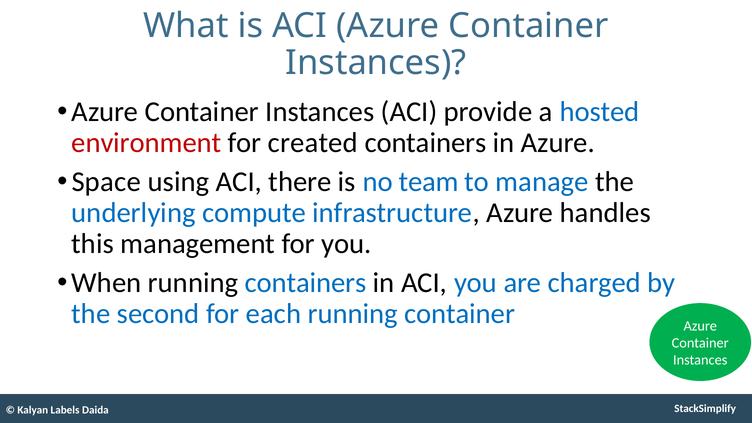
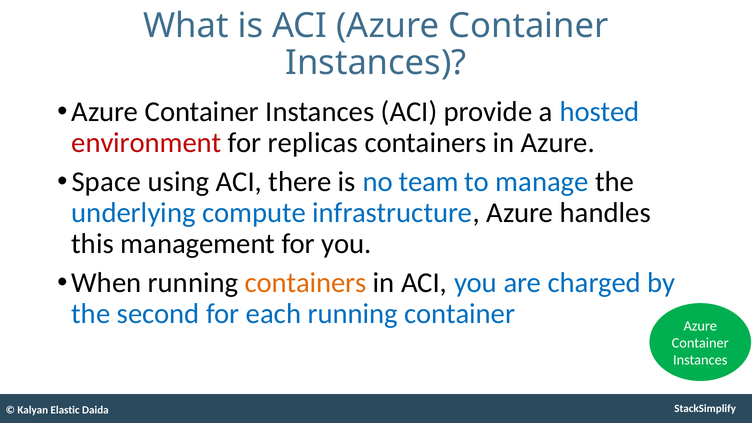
created: created -> replicas
containers at (306, 283) colour: blue -> orange
Labels: Labels -> Elastic
